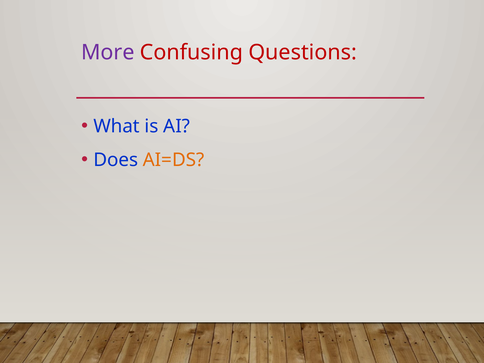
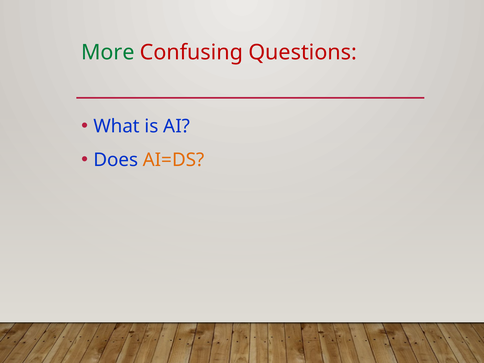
More colour: purple -> green
